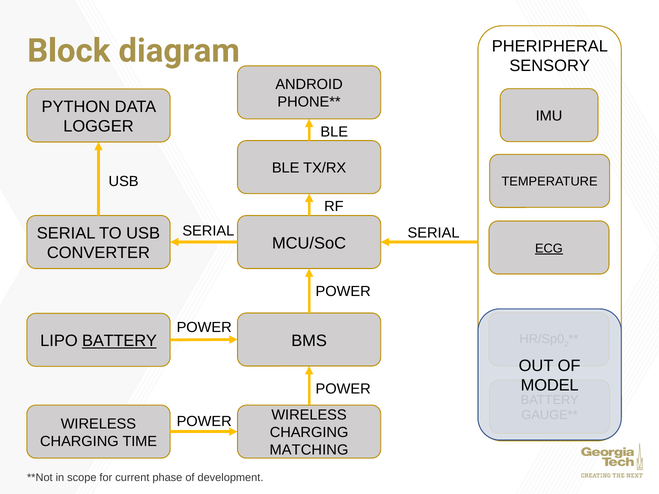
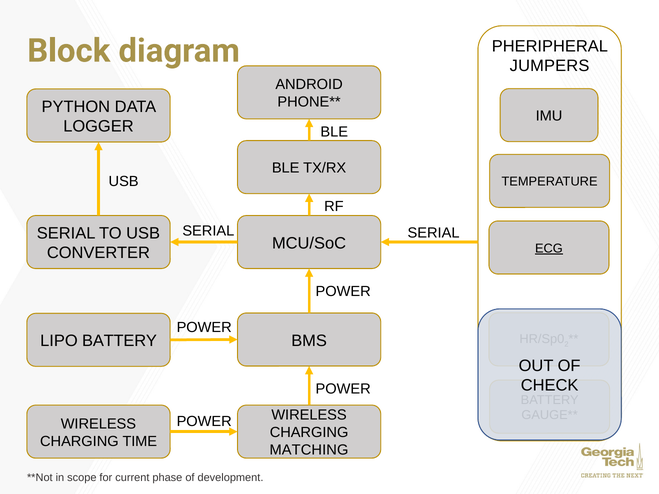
SENSORY: SENSORY -> JUMPERS
BATTERY at (120, 341) underline: present -> none
MODEL: MODEL -> CHECK
